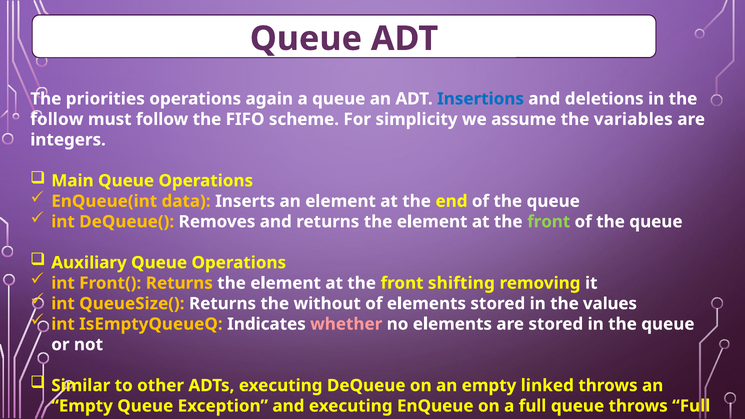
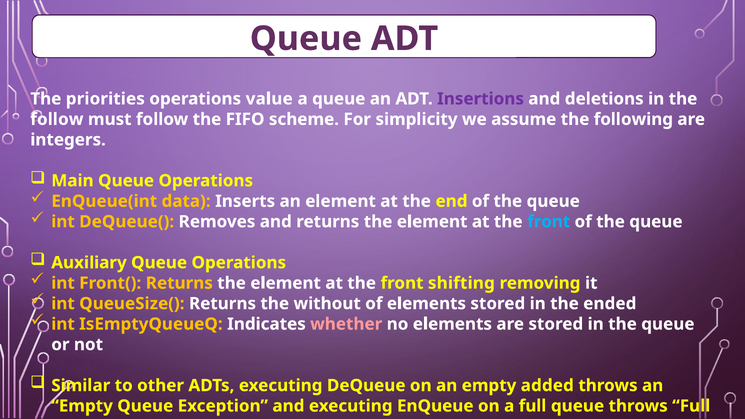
again: again -> value
Insertions colour: blue -> purple
variables: variables -> following
front at (549, 222) colour: light green -> light blue
values: values -> ended
linked: linked -> added
